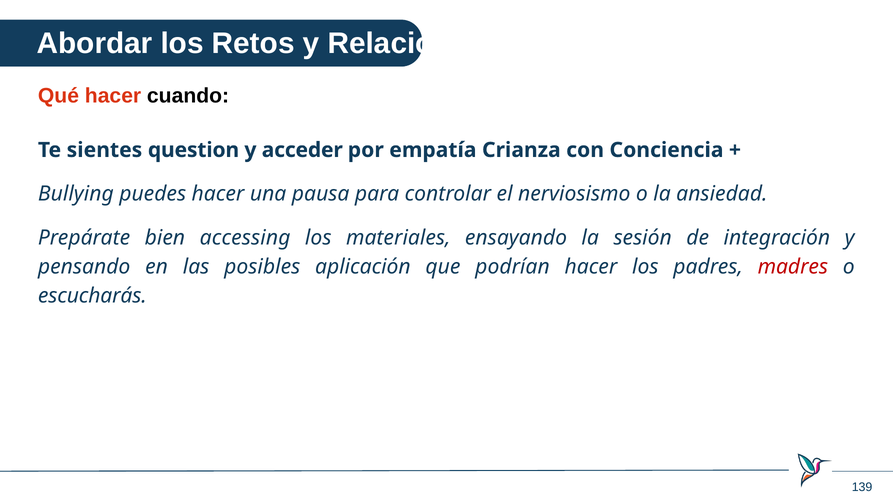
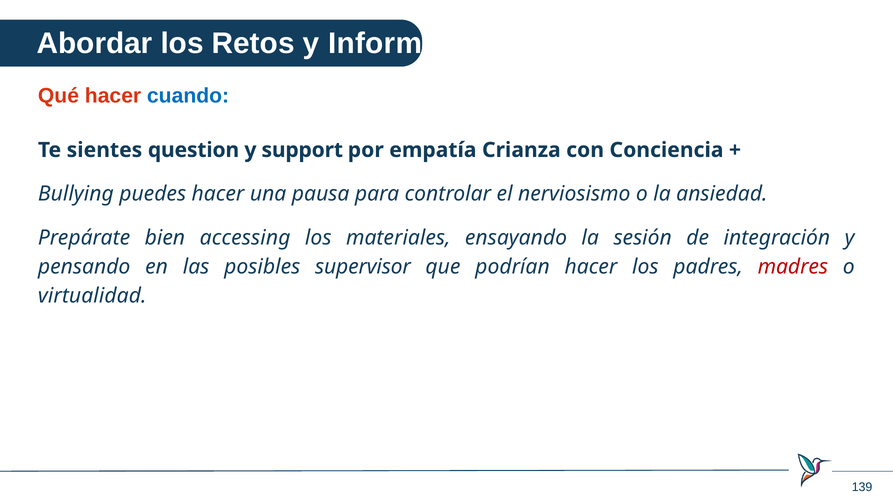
Relación: Relación -> Informar
cuando colour: black -> blue
acceder: acceder -> support
aplicación: aplicación -> supervisor
escucharás: escucharás -> virtualidad
